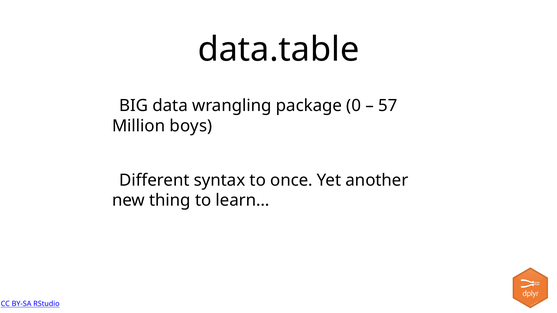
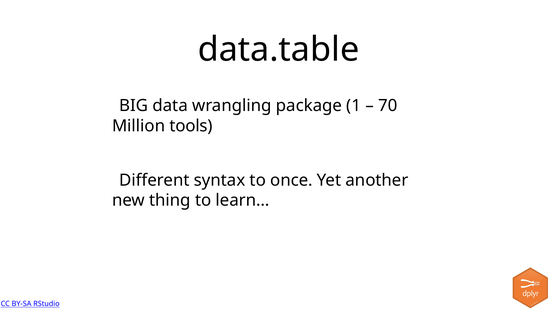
0: 0 -> 1
57: 57 -> 70
boys: boys -> tools
